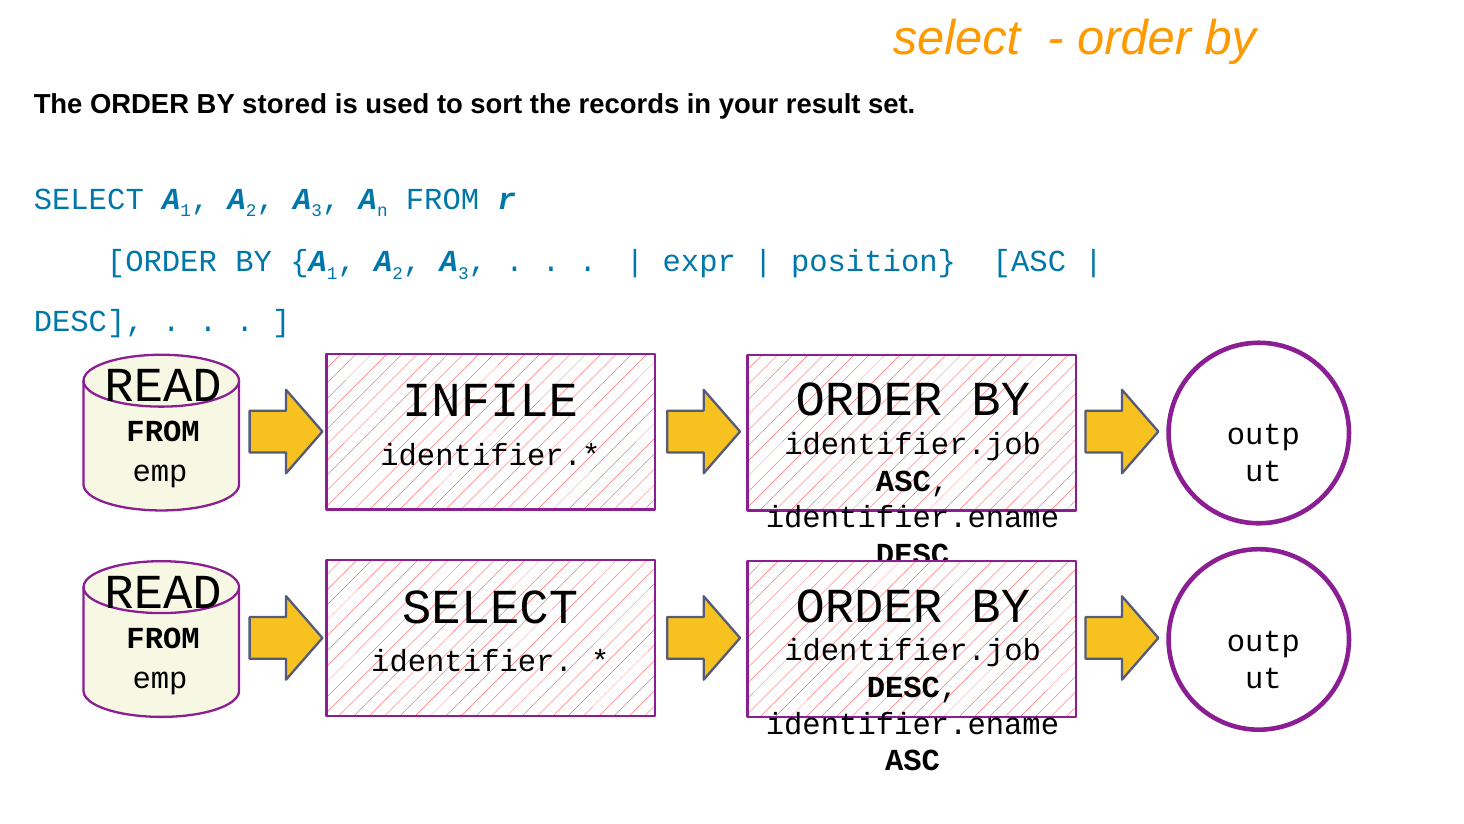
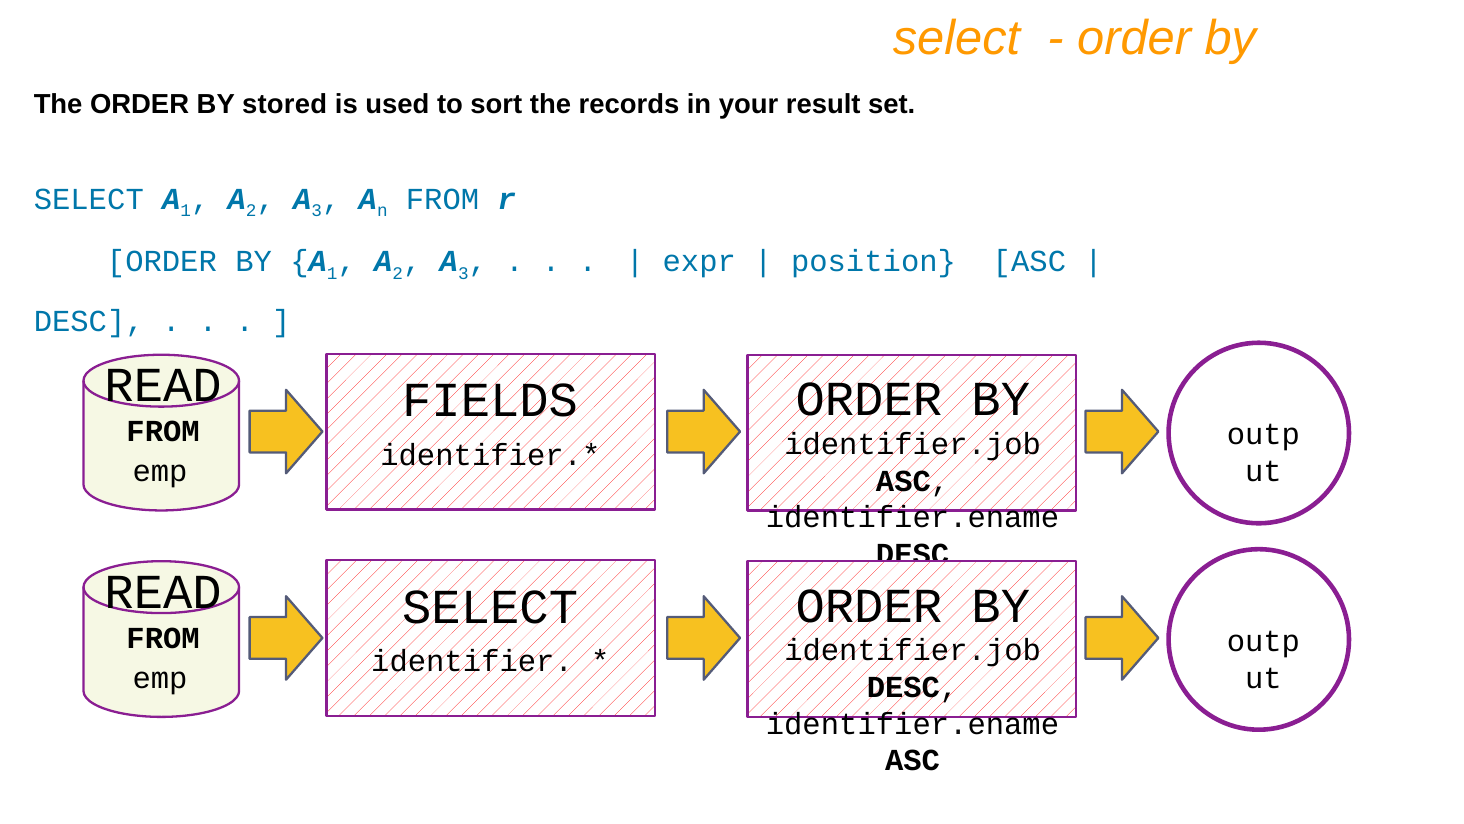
INFILE: INFILE -> FIELDS
